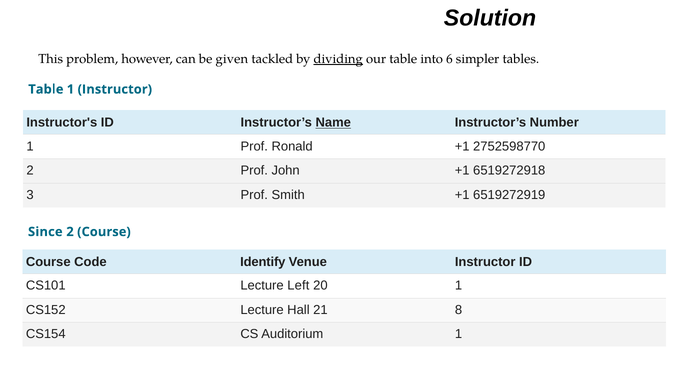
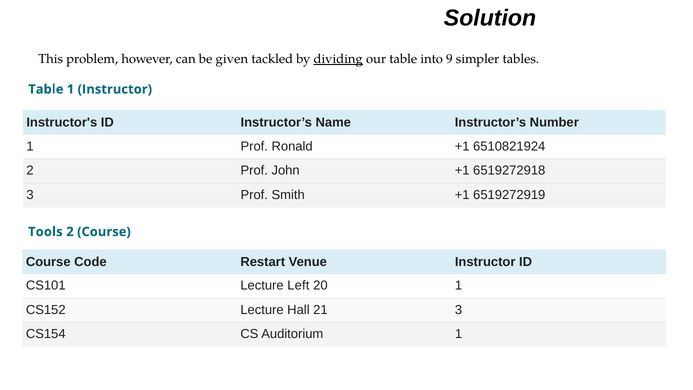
6: 6 -> 9
Name underline: present -> none
2752598770: 2752598770 -> 6510821924
Since: Since -> Tools
Identify: Identify -> Restart
21 8: 8 -> 3
